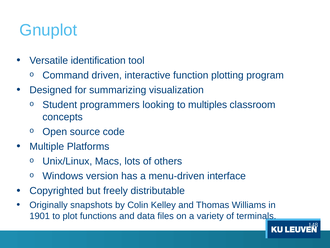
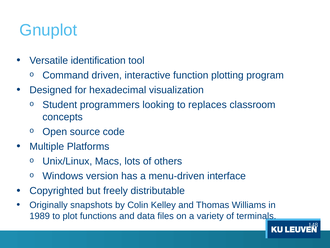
summarizing: summarizing -> hexadecimal
multiples: multiples -> replaces
1901: 1901 -> 1989
